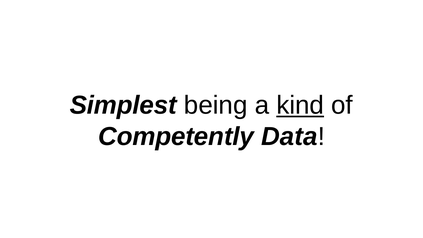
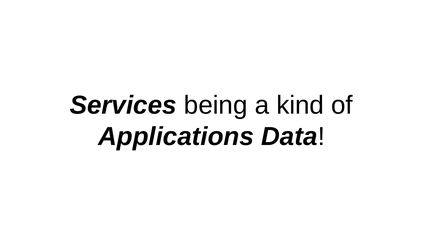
Simplest: Simplest -> Services
kind underline: present -> none
Competently: Competently -> Applications
